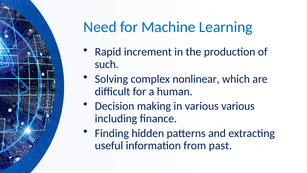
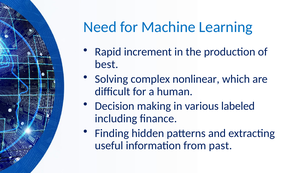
such: such -> best
various various: various -> labeled
